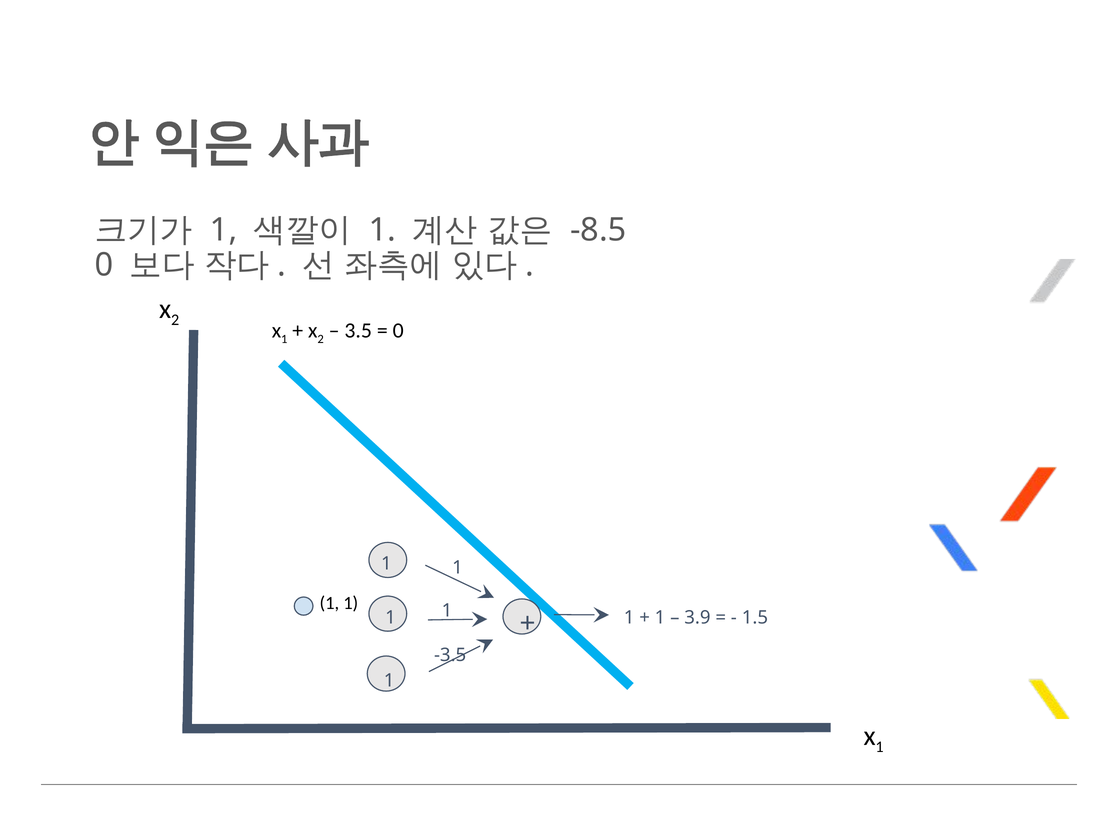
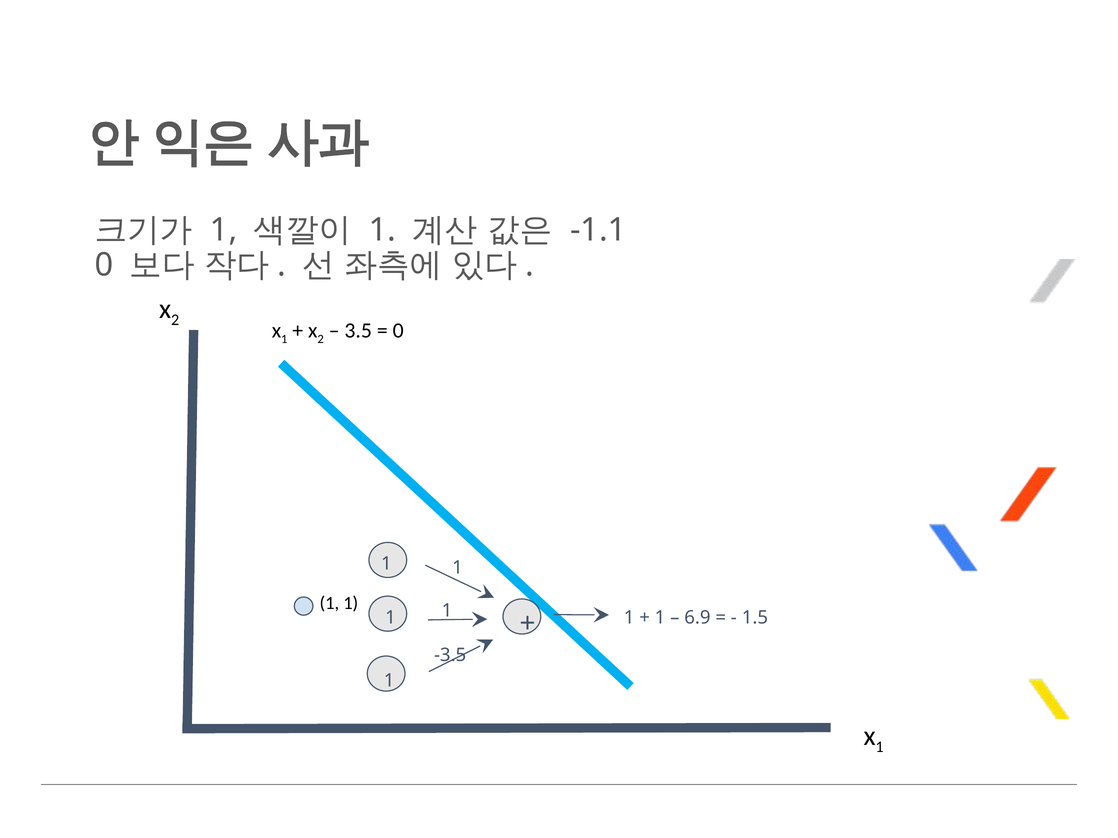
-8.5: -8.5 -> -1.1
3.9: 3.9 -> 6.9
